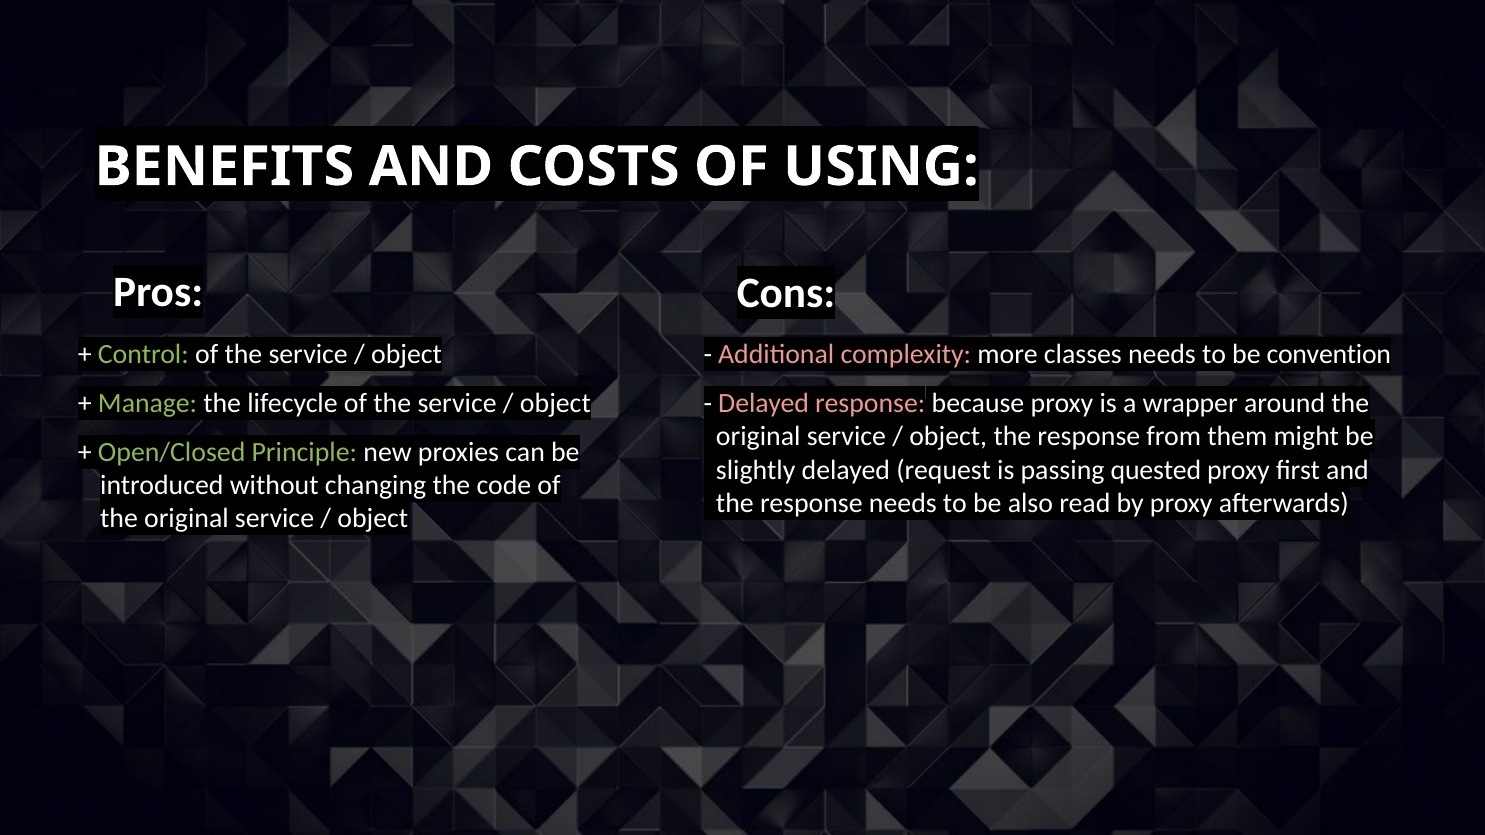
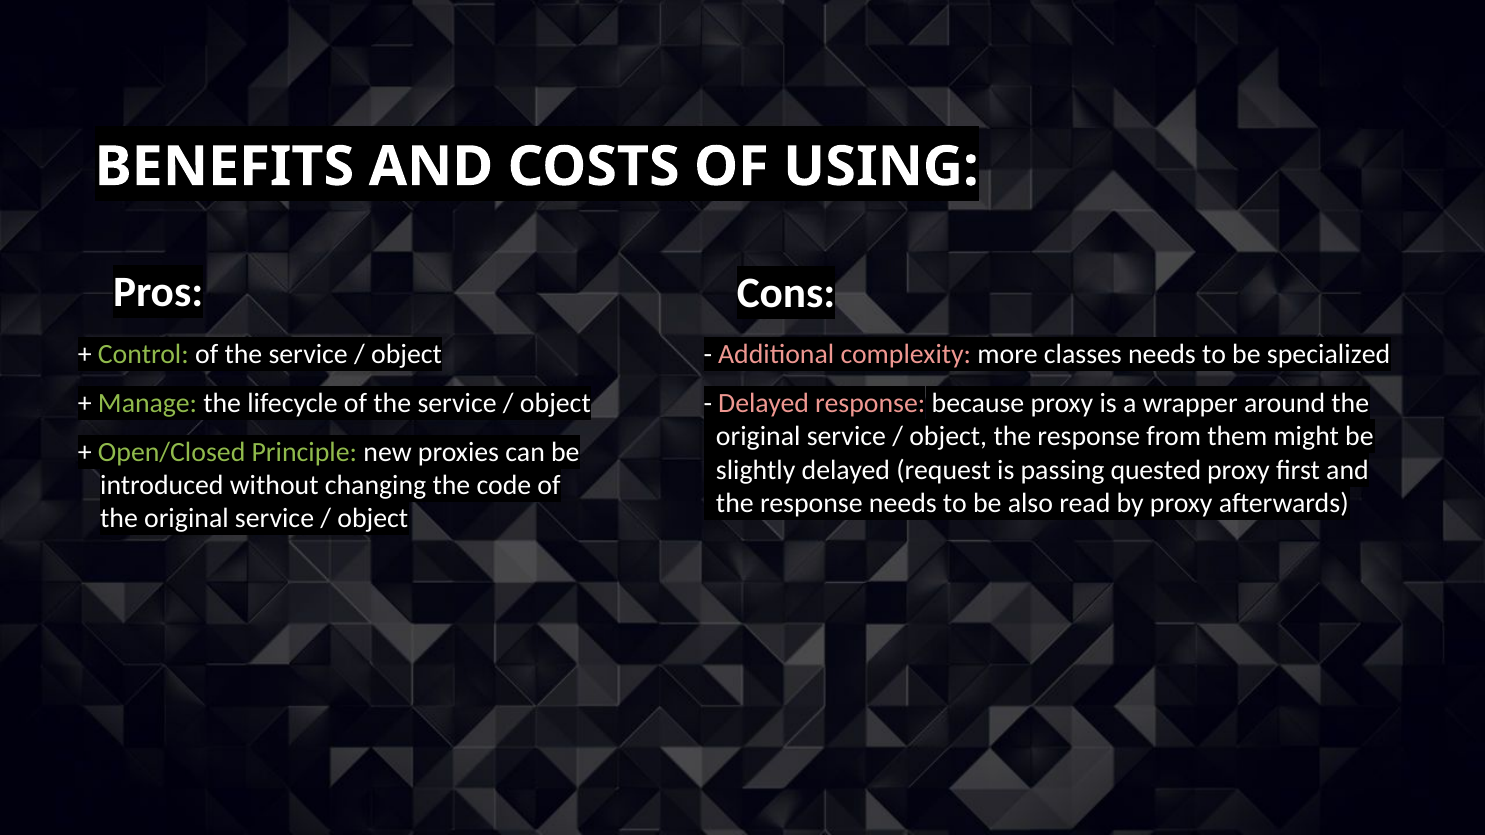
convention: convention -> specialized
